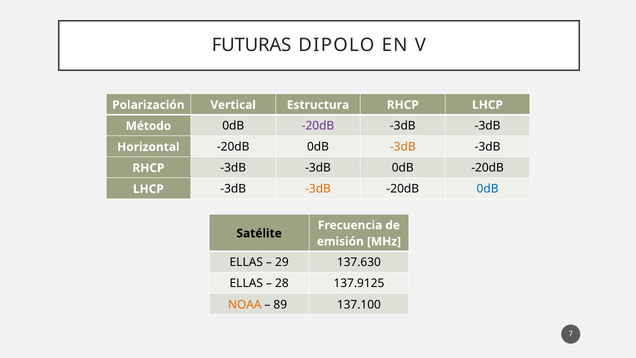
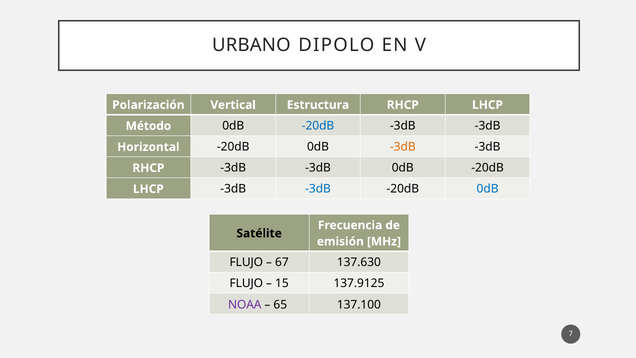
FUTURAS: FUTURAS -> URBANO
-20dB at (318, 126) colour: purple -> blue
-3dB at (318, 189) colour: orange -> blue
ELLAS at (246, 262): ELLAS -> FLUJO
29: 29 -> 67
ELLAS at (246, 283): ELLAS -> FLUJO
28: 28 -> 15
NOAA colour: orange -> purple
89: 89 -> 65
